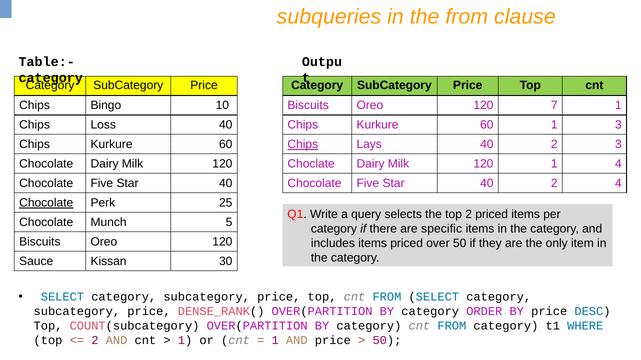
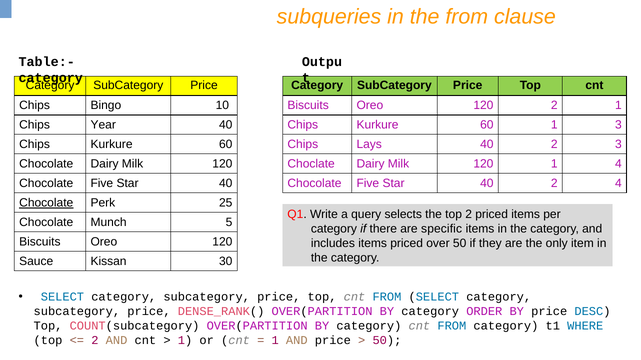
120 7: 7 -> 2
Loss: Loss -> Year
Chips at (303, 145) underline: present -> none
